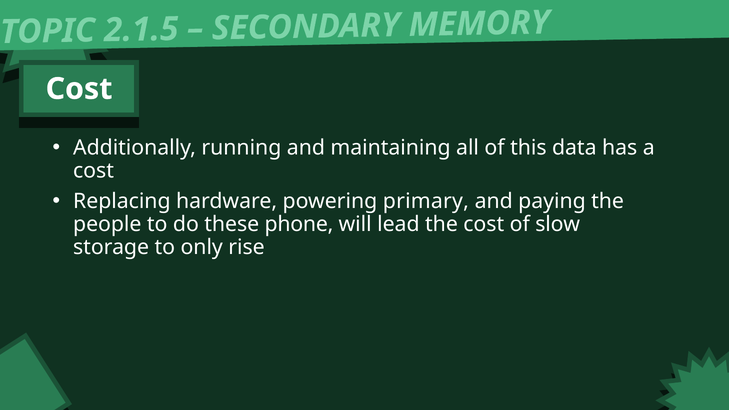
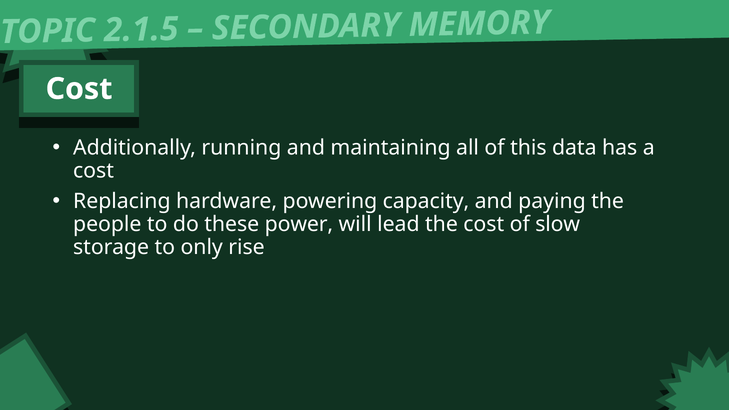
primary: primary -> capacity
phone: phone -> power
